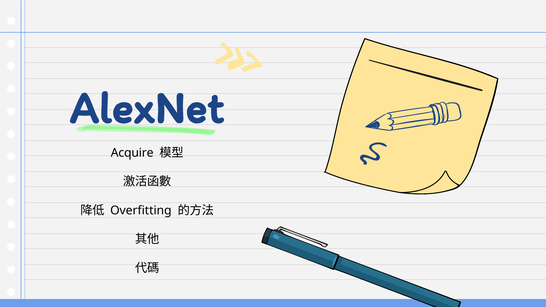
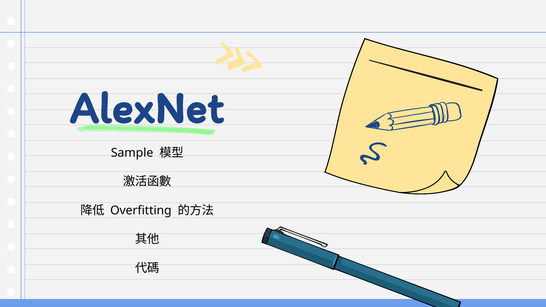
Acquire: Acquire -> Sample
